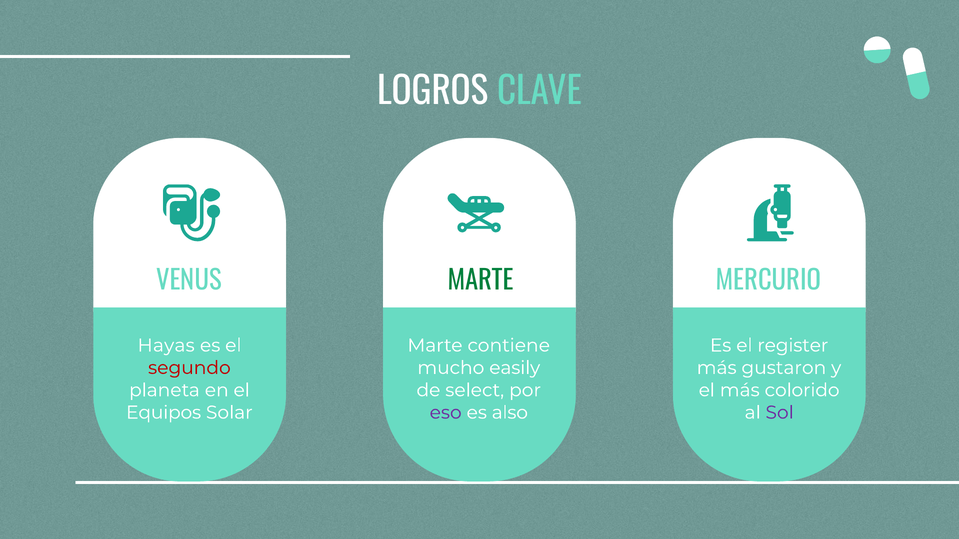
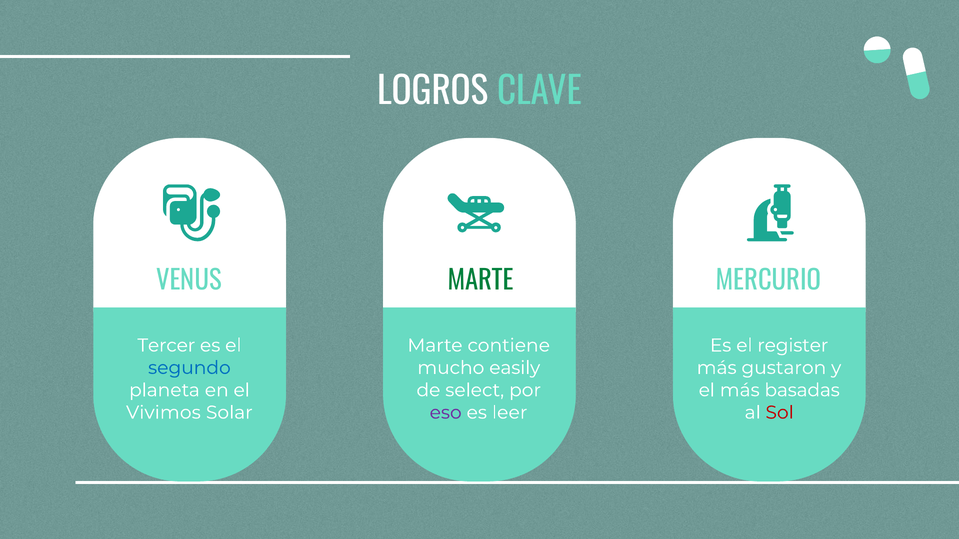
Hayas: Hayas -> Tercer
segundo colour: red -> blue
colorido: colorido -> basadas
Equipos: Equipos -> Vivimos
also: also -> leer
Sol colour: purple -> red
